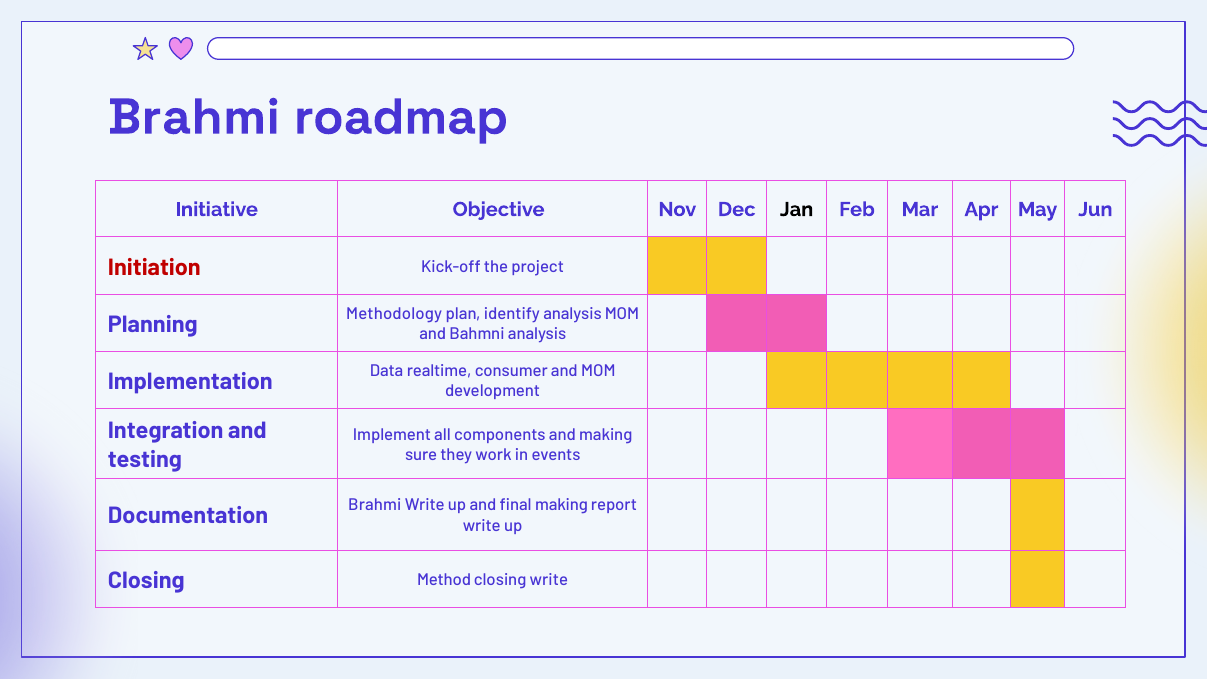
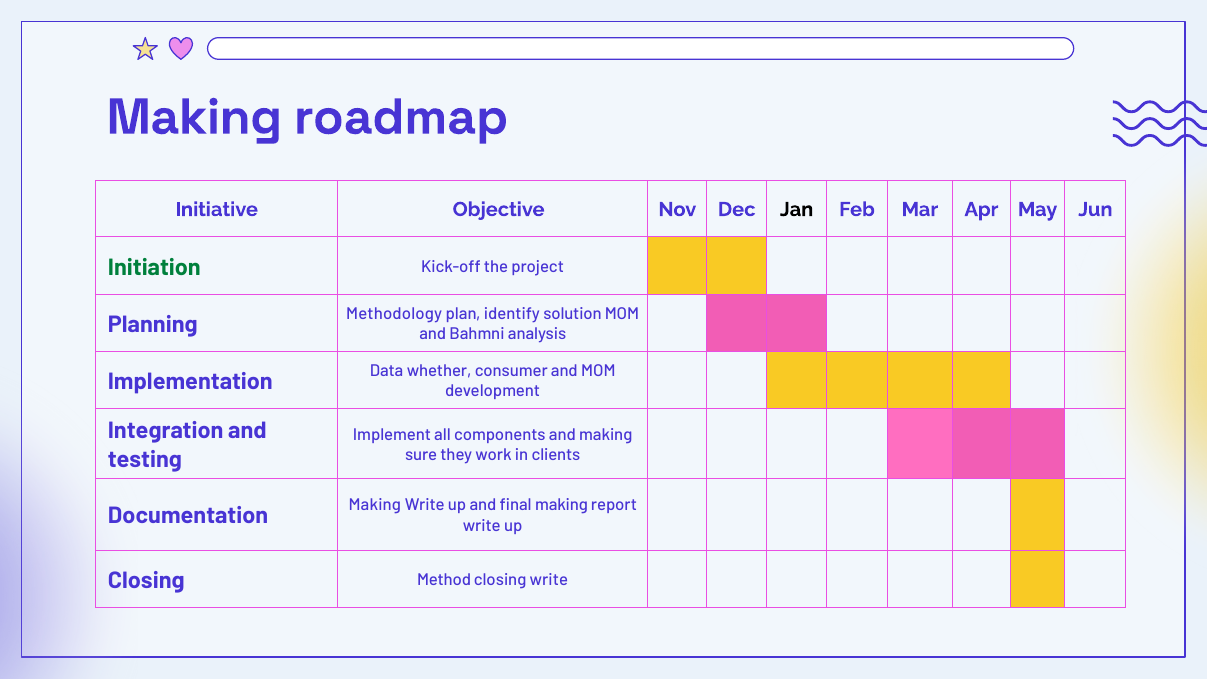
Brahmi at (194, 117): Brahmi -> Making
Initiation colour: red -> green
identify analysis: analysis -> solution
realtime: realtime -> whether
events: events -> clients
Documentation Brahmi: Brahmi -> Making
